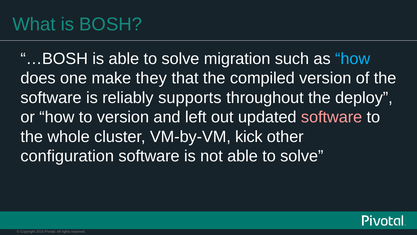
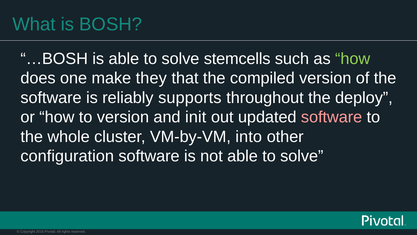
migration: migration -> stemcells
how at (353, 59) colour: light blue -> light green
left: left -> init
kick: kick -> into
